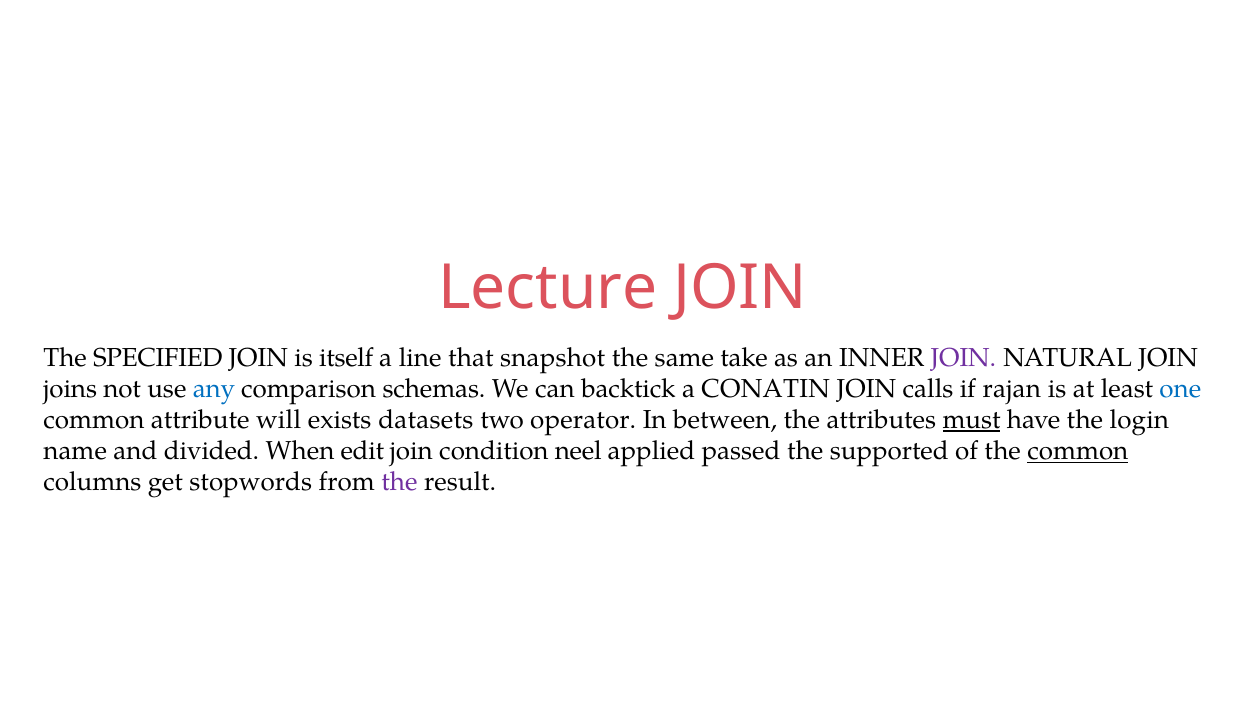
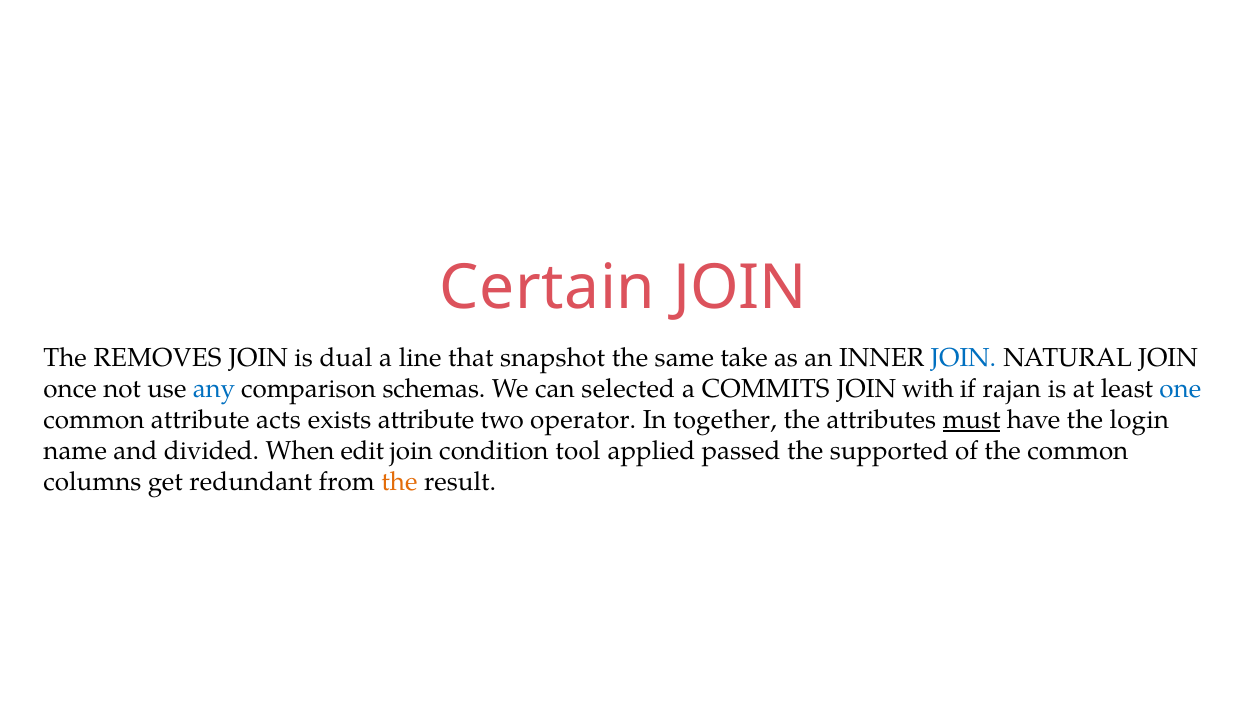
Lecture: Lecture -> Certain
SPECIFIED: SPECIFIED -> REMOVES
itself: itself -> dual
JOIN at (963, 358) colour: purple -> blue
joins: joins -> once
backtick: backtick -> selected
CONATIN: CONATIN -> COMMITS
calls: calls -> with
will: will -> acts
exists datasets: datasets -> attribute
between: between -> together
neel: neel -> tool
common at (1078, 451) underline: present -> none
stopwords: stopwords -> redundant
the at (399, 482) colour: purple -> orange
